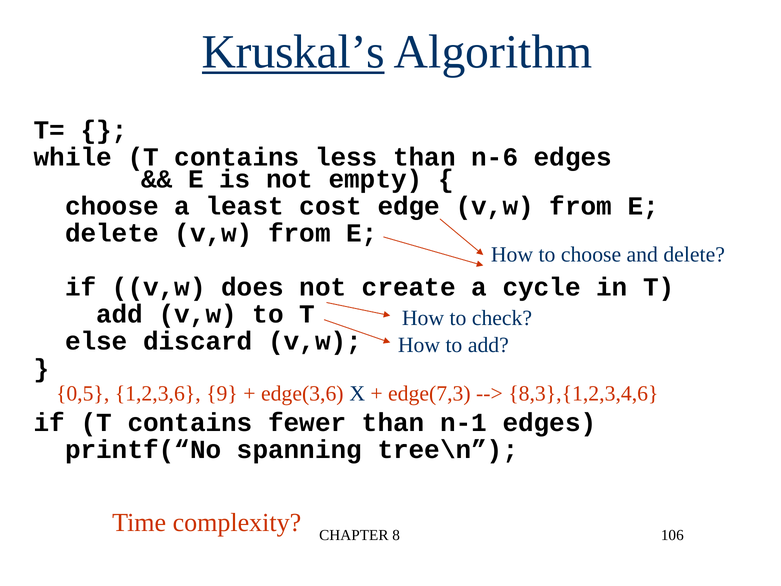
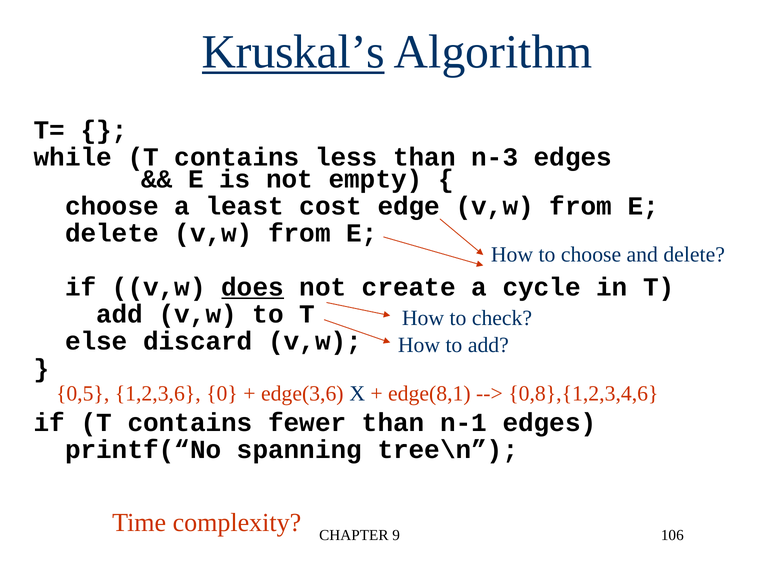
n-6: n-6 -> n-3
does underline: none -> present
9: 9 -> 0
edge(7,3: edge(7,3 -> edge(8,1
8,3},{1,2,3,4,6: 8,3},{1,2,3,4,6 -> 0,8},{1,2,3,4,6
8: 8 -> 9
